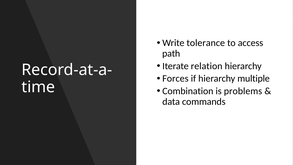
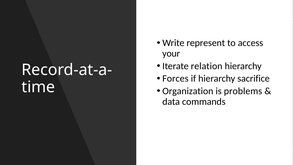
tolerance: tolerance -> represent
path: path -> your
multiple: multiple -> sacrifice
Combination: Combination -> Organization
